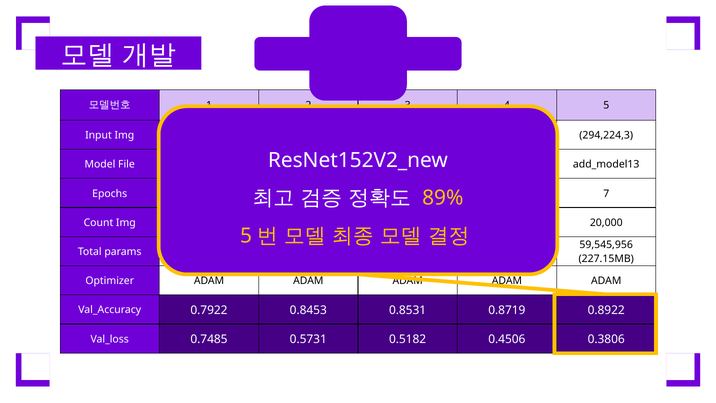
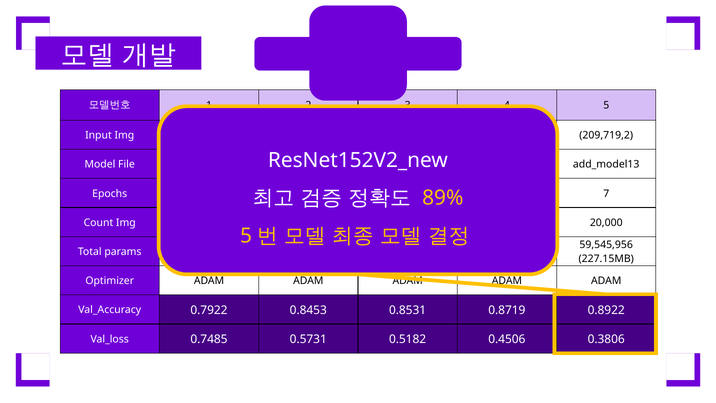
294,224,3: 294,224,3 -> 209,719,2
